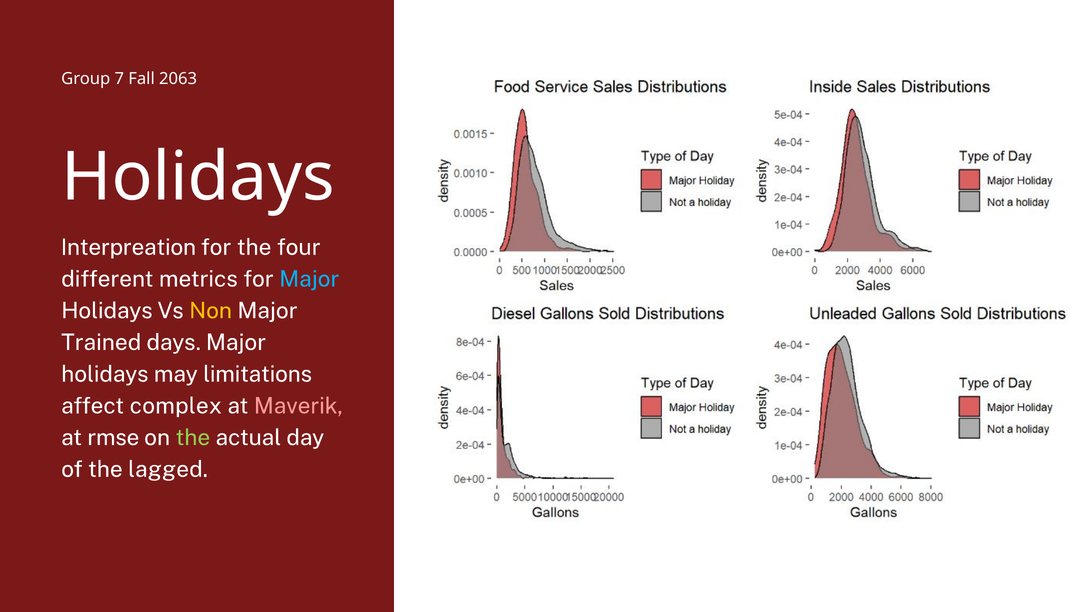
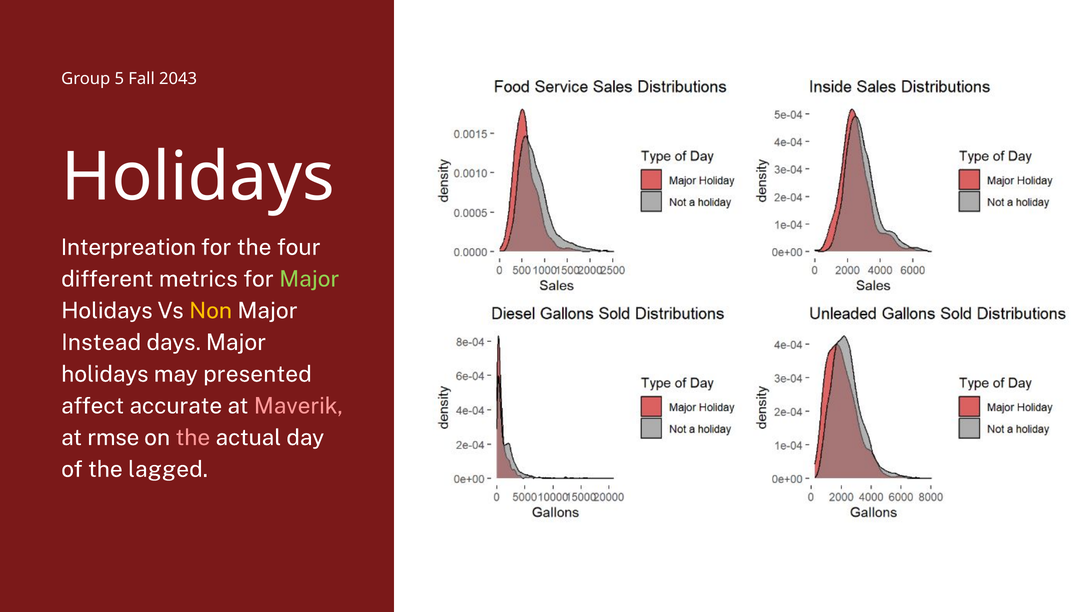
7: 7 -> 5
2063: 2063 -> 2043
Major at (309, 279) colour: light blue -> light green
Trained: Trained -> Instead
limitations: limitations -> presented
complex: complex -> accurate
the at (193, 438) colour: light green -> pink
